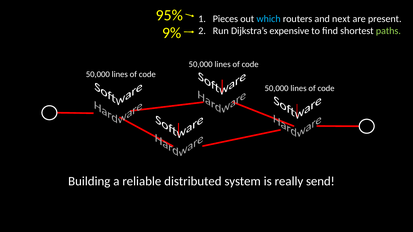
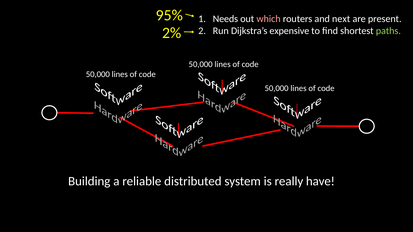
Pieces: Pieces -> Needs
which colour: light blue -> pink
9%: 9% -> 2%
send: send -> have
